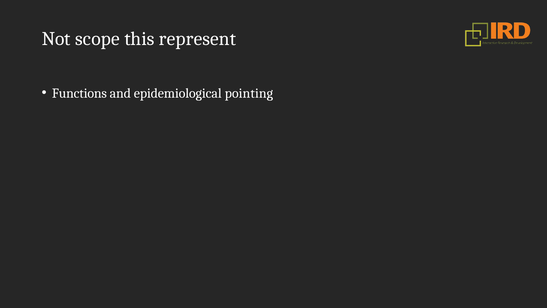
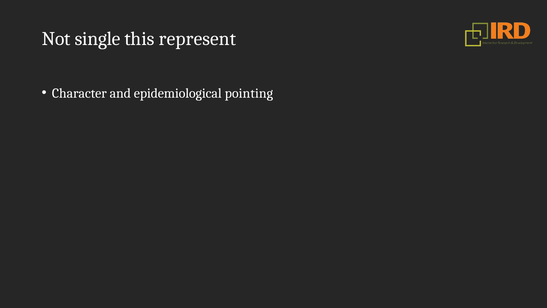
scope: scope -> single
Functions: Functions -> Character
